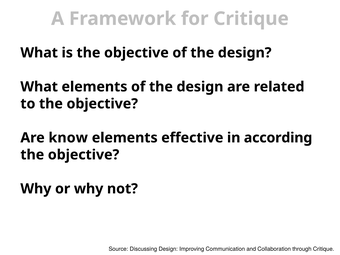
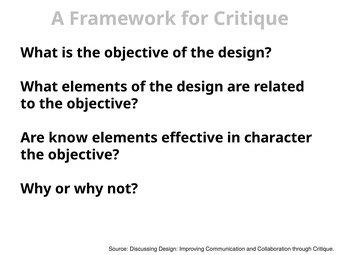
according: according -> character
